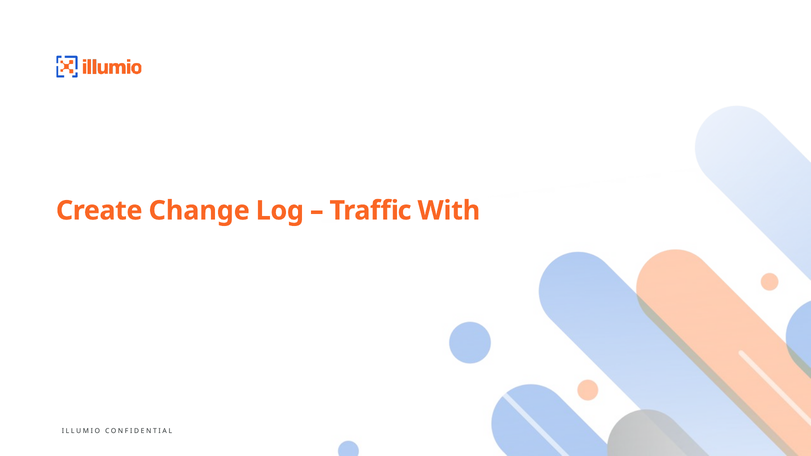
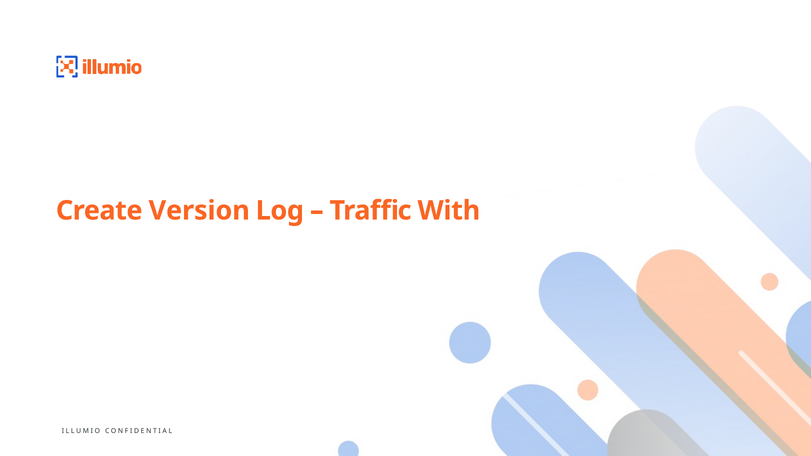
Change: Change -> Version
